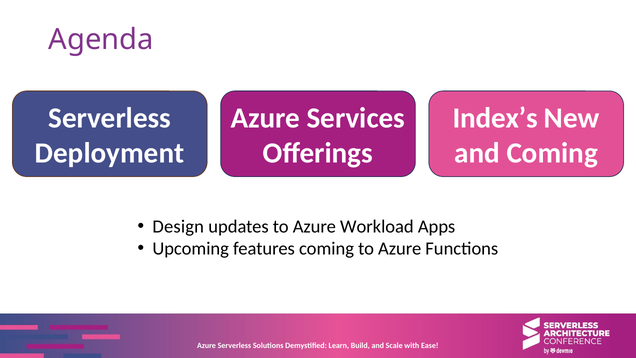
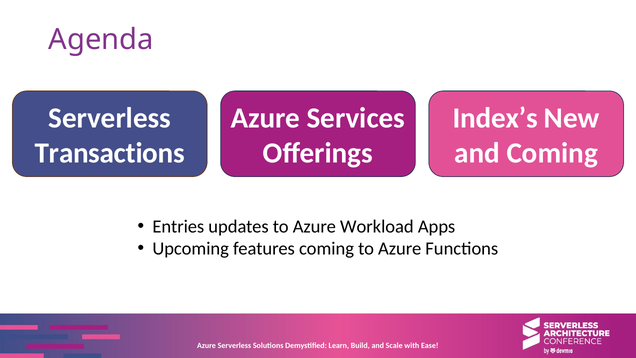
Deployment: Deployment -> Transactions
Design: Design -> Entries
